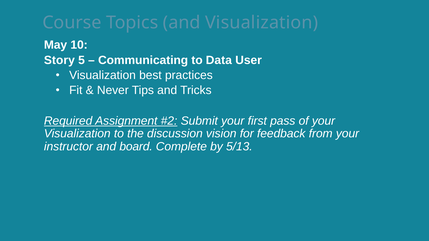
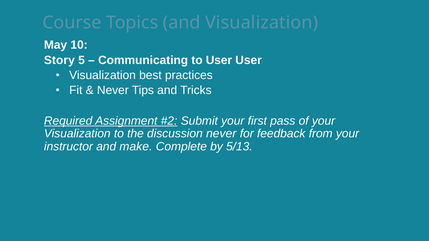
to Data: Data -> User
discussion vision: vision -> never
board: board -> make
